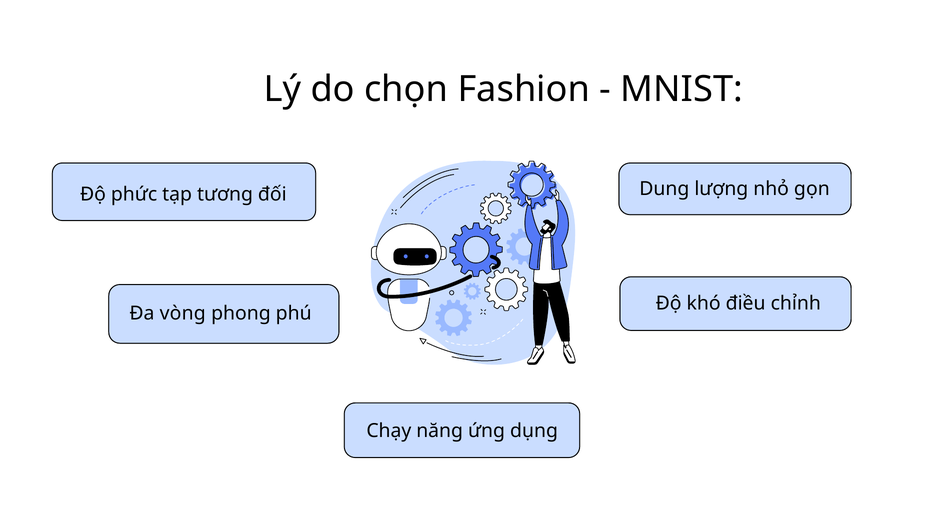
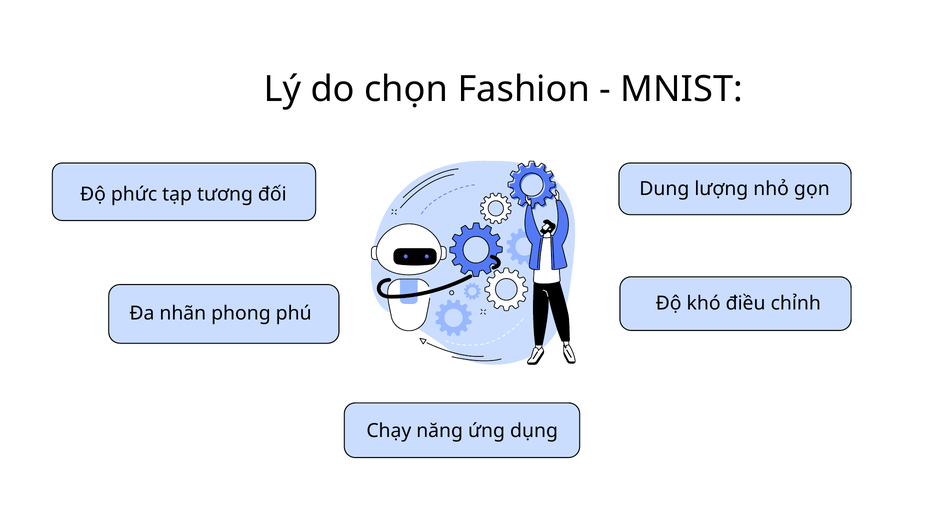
vòng: vòng -> nhãn
